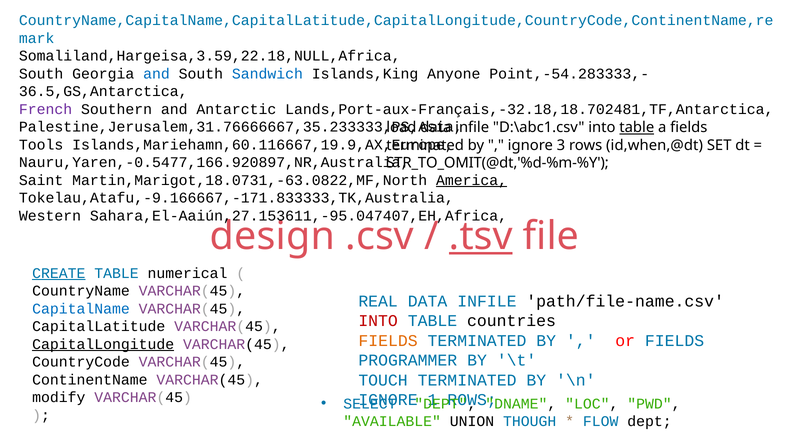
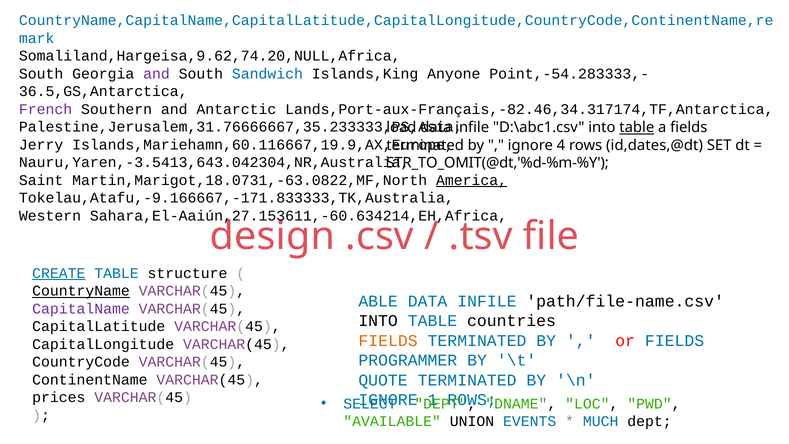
Somaliland,Hargeisa,3.59,22.18,NULL,Africa: Somaliland,Hargeisa,3.59,22.18,NULL,Africa -> Somaliland,Hargeisa,9.62,74.20,NULL,Africa
and at (156, 74) colour: blue -> purple
Lands,Port-aux-Français,-32.18,18.702481,TF,Antarctica: Lands,Port-aux-Français,-32.18,18.702481,TF,Antarctica -> Lands,Port-aux-Français,-82.46,34.317174,TF,Antarctica
Tools: Tools -> Jerry
3: 3 -> 4
id,when,@dt: id,when,@dt -> id,dates,@dt
Nauru,Yaren,-0.5477,166.920897,NR,Australia: Nauru,Yaren,-0.5477,166.920897,NR,Australia -> Nauru,Yaren,-3.5413,643.042304,NR,Australia
Sahara,El-Aaiún,27.153611,-95.047407,EH,Africa: Sahara,El-Aaiún,27.153611,-95.047407,EH,Africa -> Sahara,El-Aaiún,27.153611,-60.634214,EH,Africa
.tsv underline: present -> none
numerical: numerical -> structure
CountryName underline: none -> present
REAL: REAL -> ABLE
CapitalName colour: blue -> purple
INTO at (378, 321) colour: red -> black
CapitalLongitude underline: present -> none
TOUCH: TOUCH -> QUOTE
modify: modify -> prices
THOUGH: THOUGH -> EVENTS
FLOW: FLOW -> MUCH
